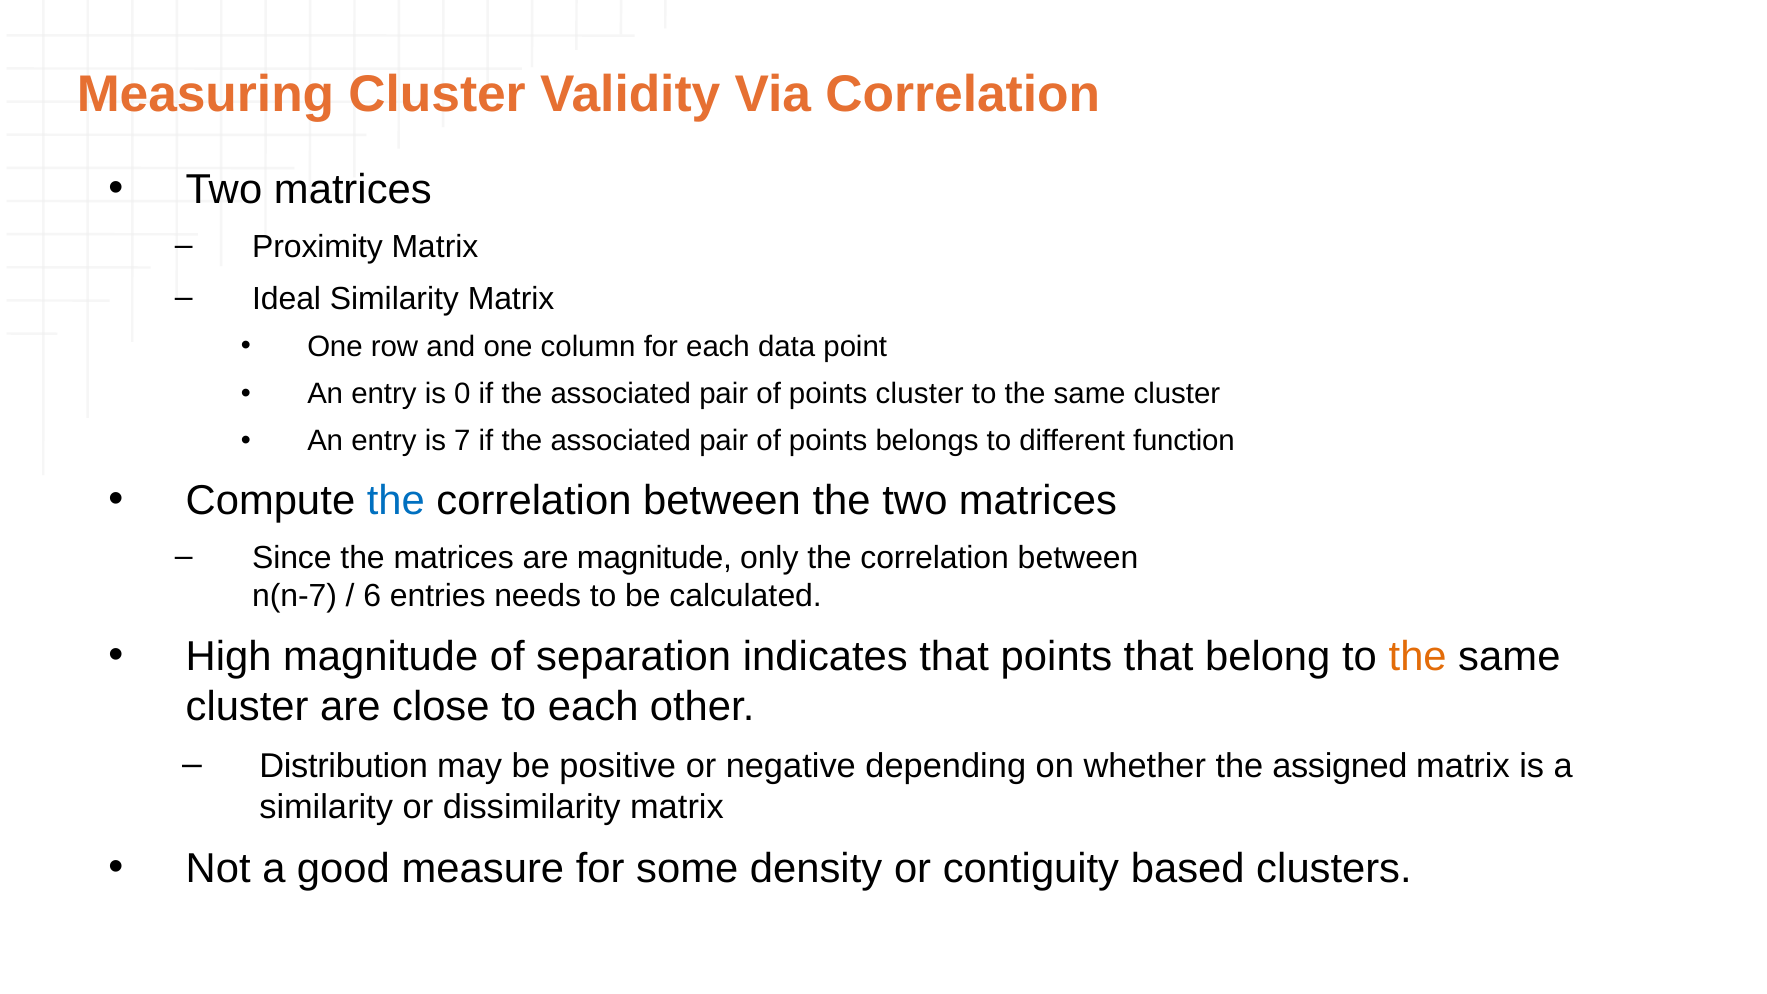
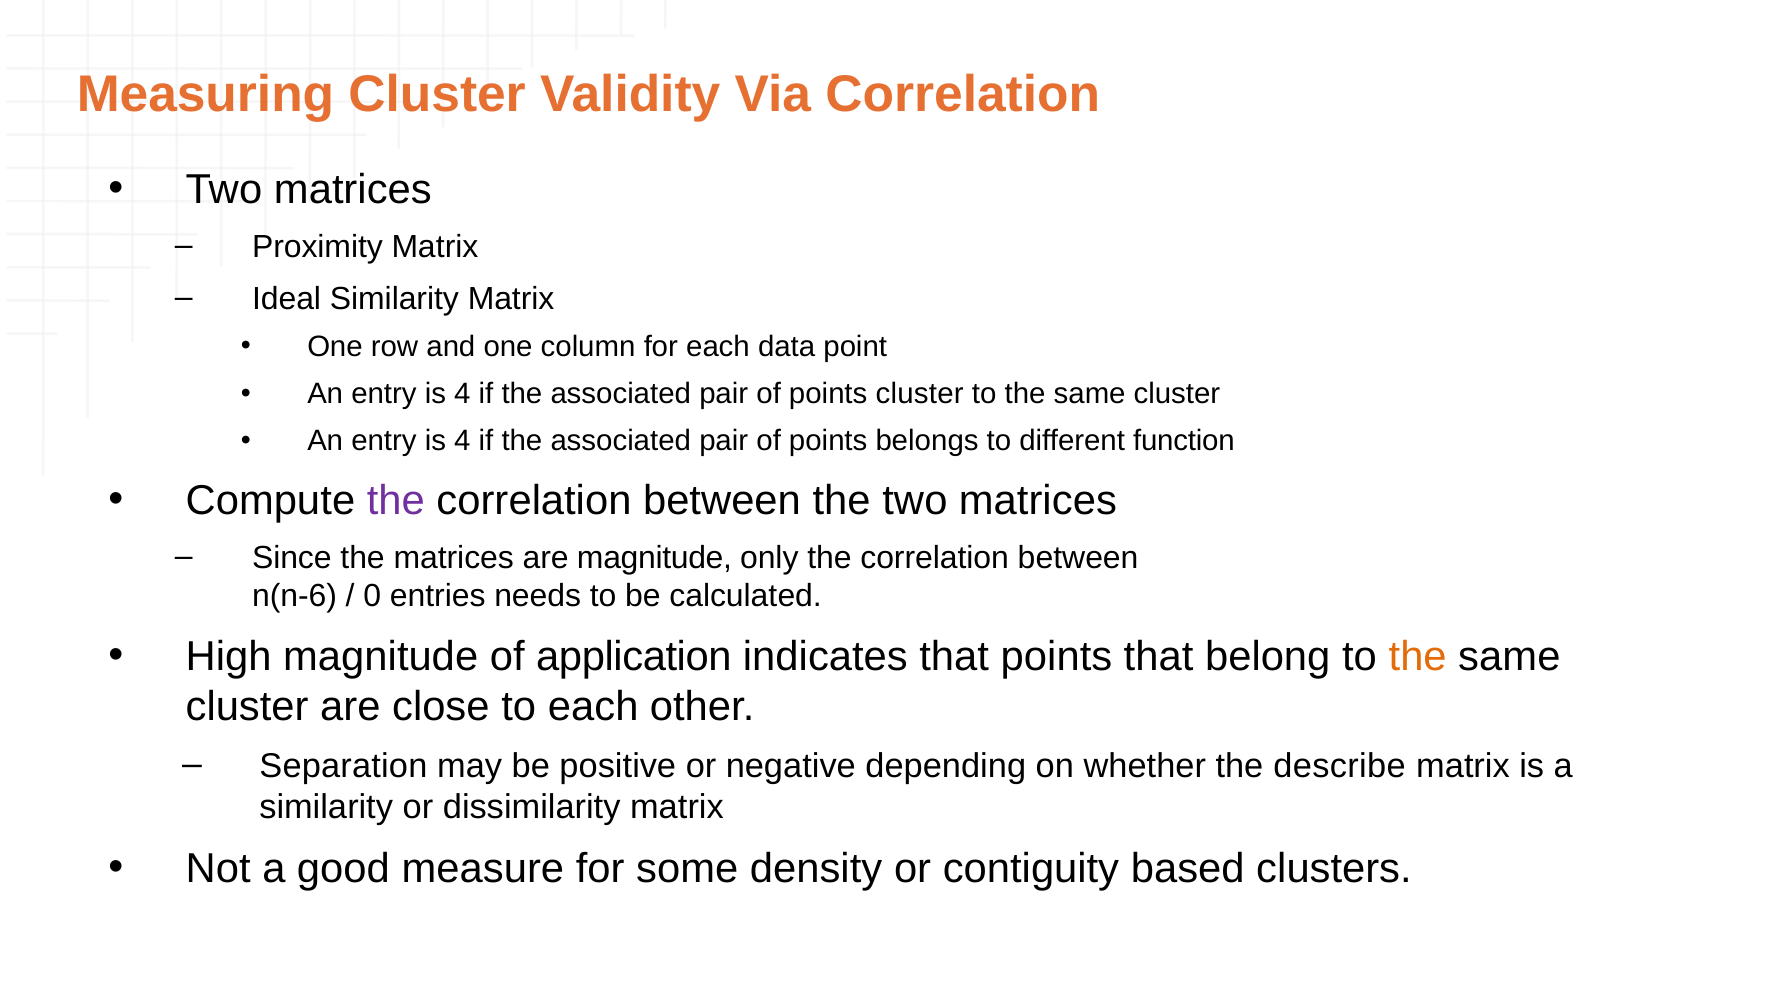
0 at (462, 394): 0 -> 4
7 at (462, 441): 7 -> 4
the at (396, 501) colour: blue -> purple
n(n-7: n(n-7 -> n(n-6
6: 6 -> 0
separation: separation -> application
Distribution: Distribution -> Separation
assigned: assigned -> describe
